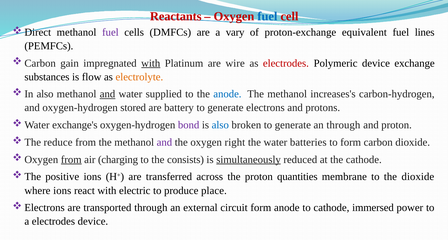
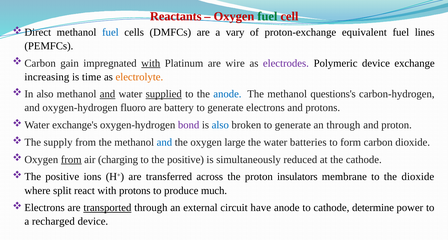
fuel at (267, 16) colour: blue -> green
fuel at (110, 32) colour: purple -> blue
electrodes at (286, 63) colour: red -> purple
substances: substances -> increasing
flow: flow -> time
supplied underline: none -> present
increases's: increases's -> questions's
stored: stored -> fluoro
reduce: reduce -> supply
and at (164, 142) colour: purple -> blue
right: right -> large
the consists: consists -> positive
simultaneously underline: present -> none
quantities: quantities -> insulators
where ions: ions -> split
with electric: electric -> protons
place: place -> much
transported underline: none -> present
circuit form: form -> have
immersed: immersed -> determine
a electrodes: electrodes -> recharged
